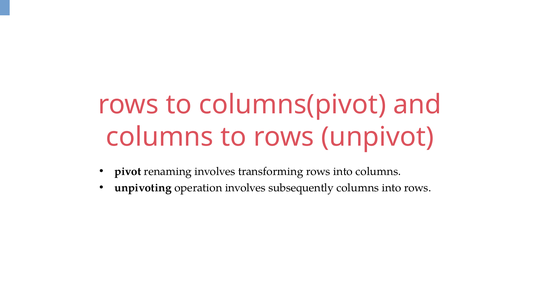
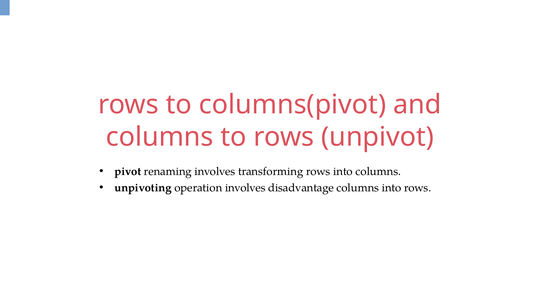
subsequently: subsequently -> disadvantage
